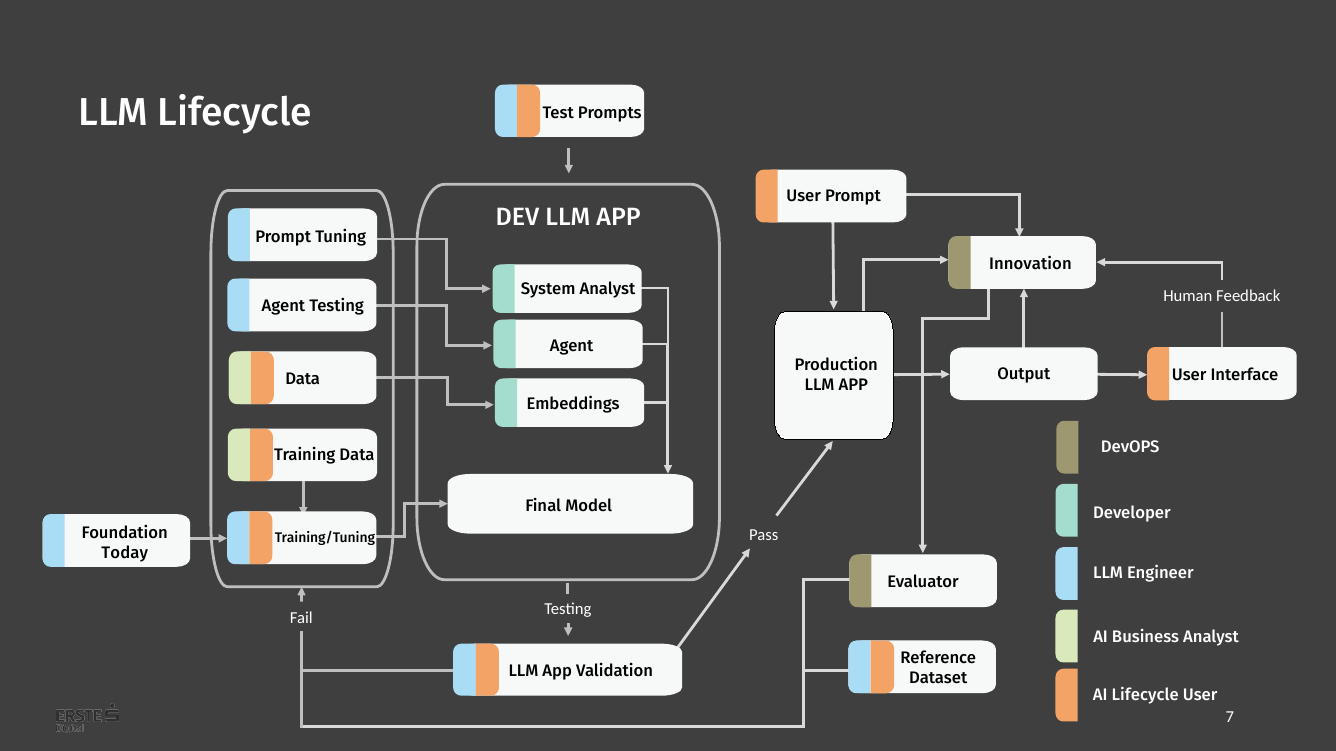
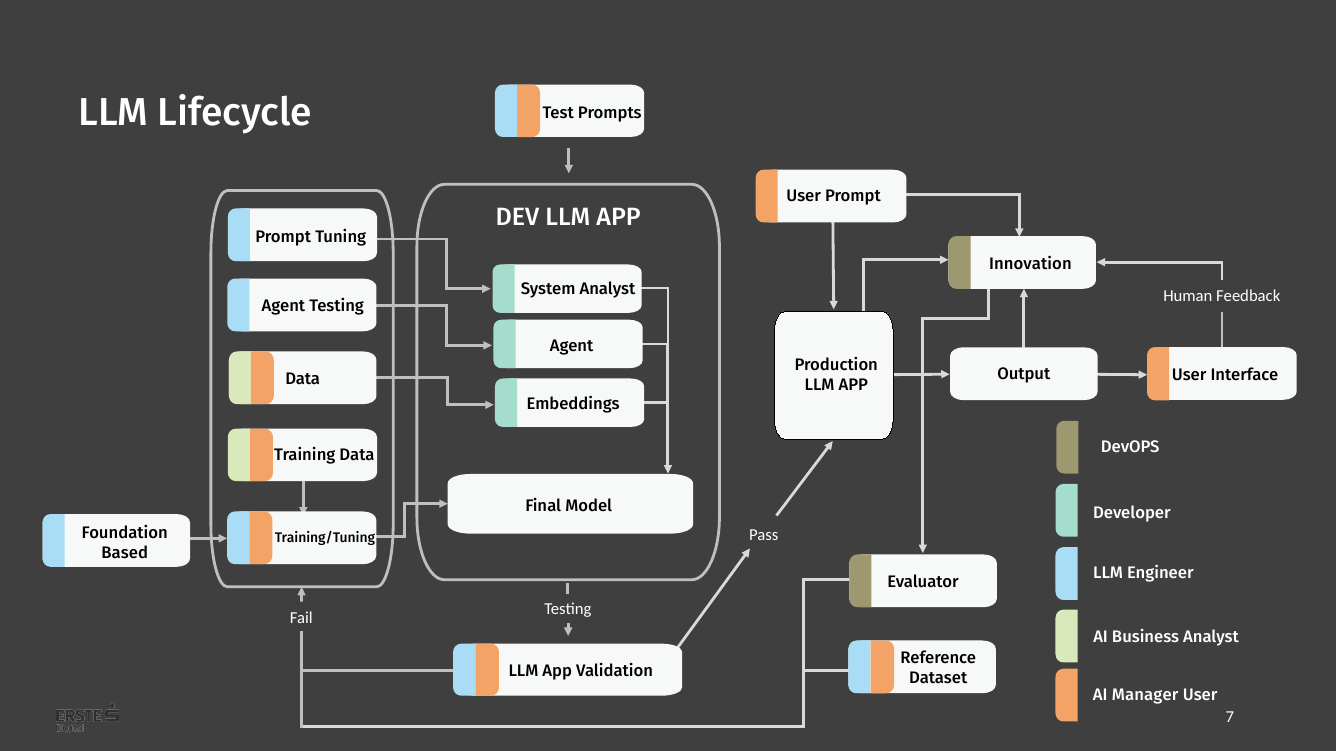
Today: Today -> Based
AI Lifecycle: Lifecycle -> Manager
